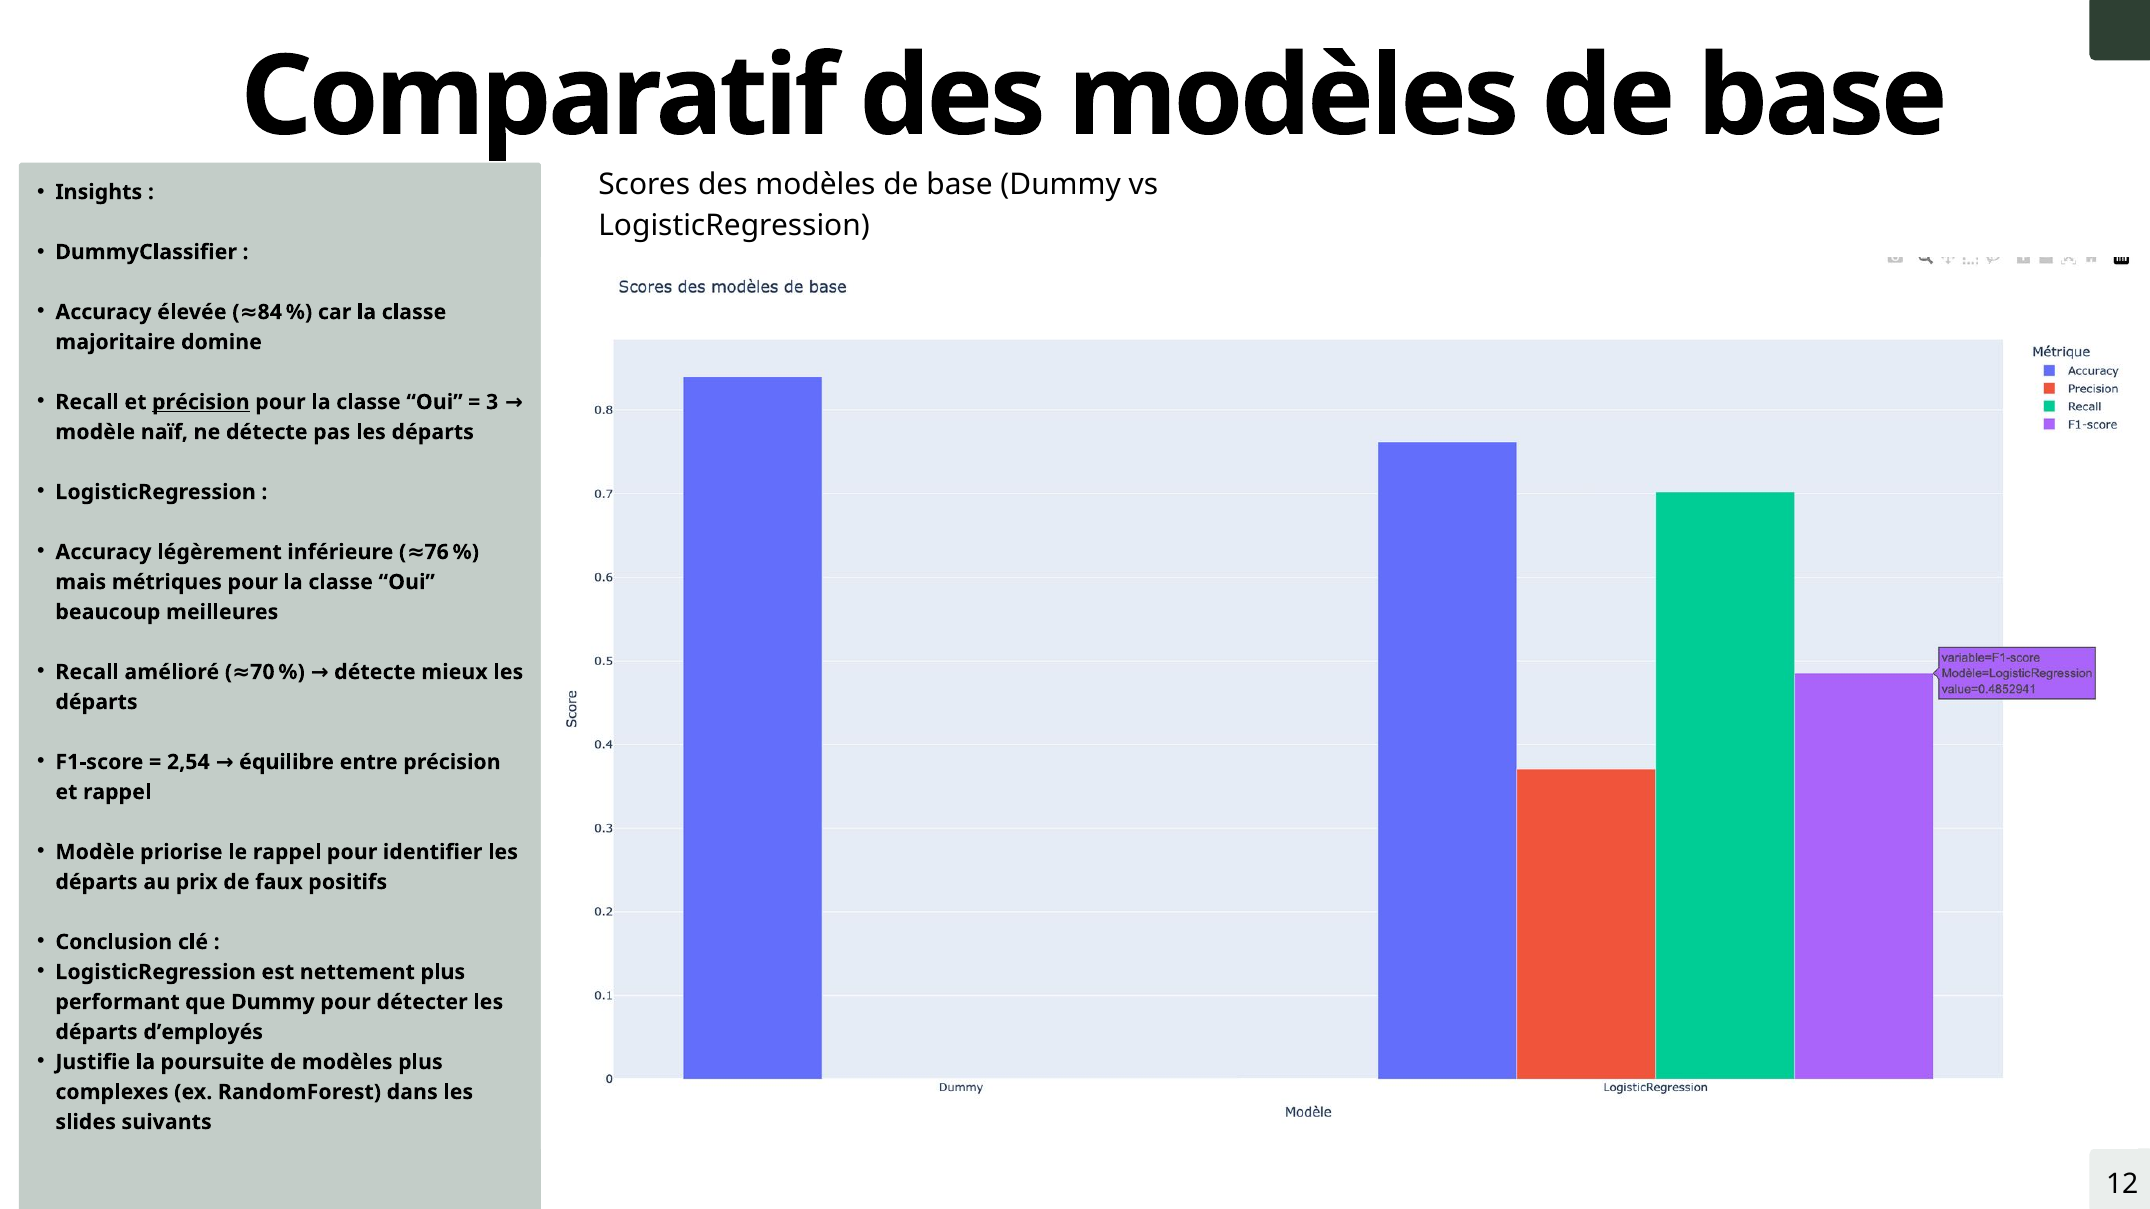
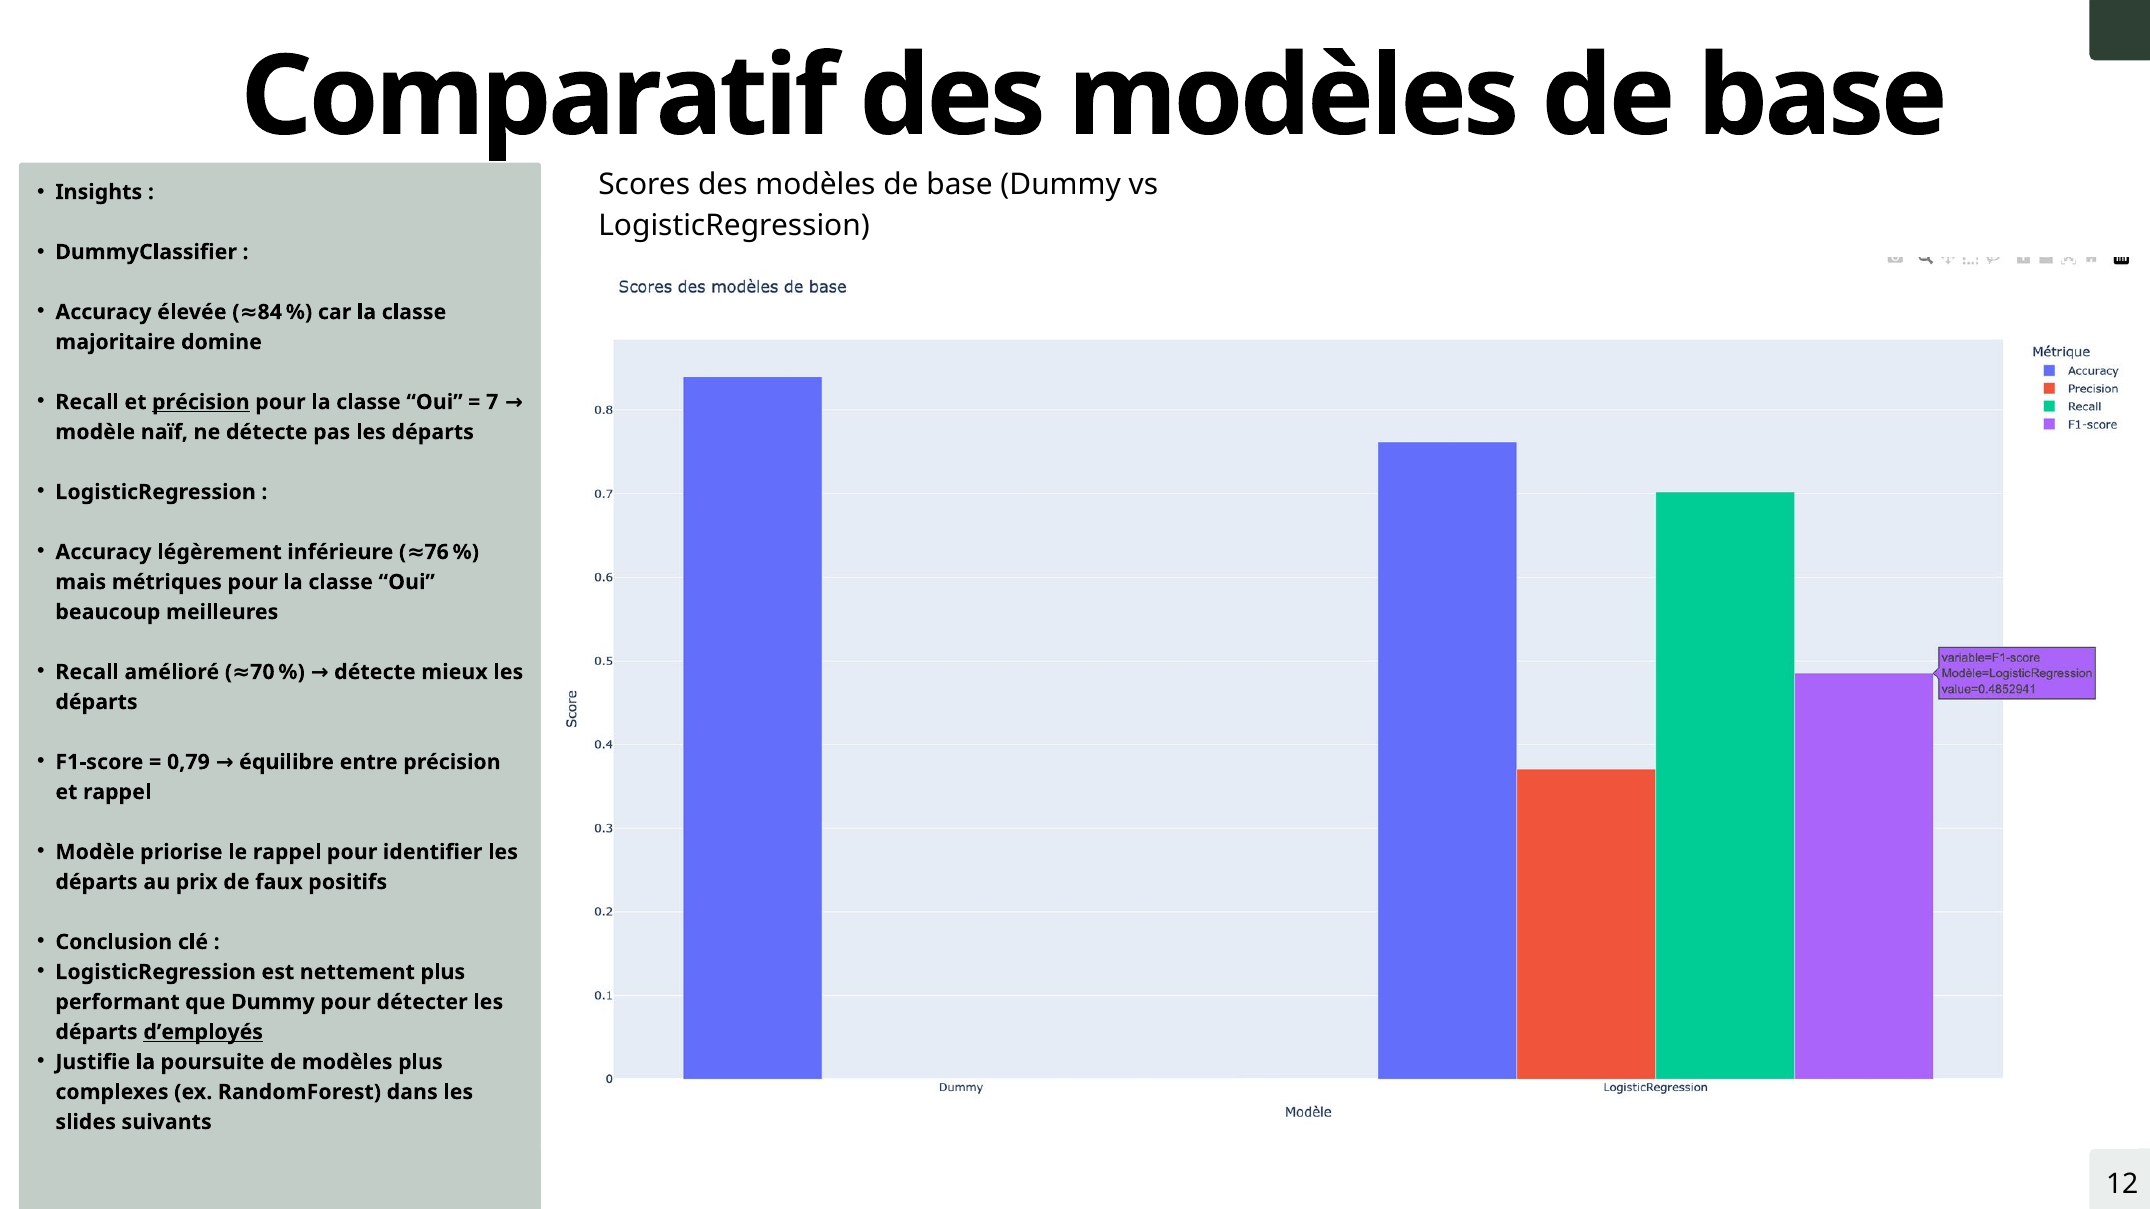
3: 3 -> 7
2,54: 2,54 -> 0,79
d’employés underline: none -> present
